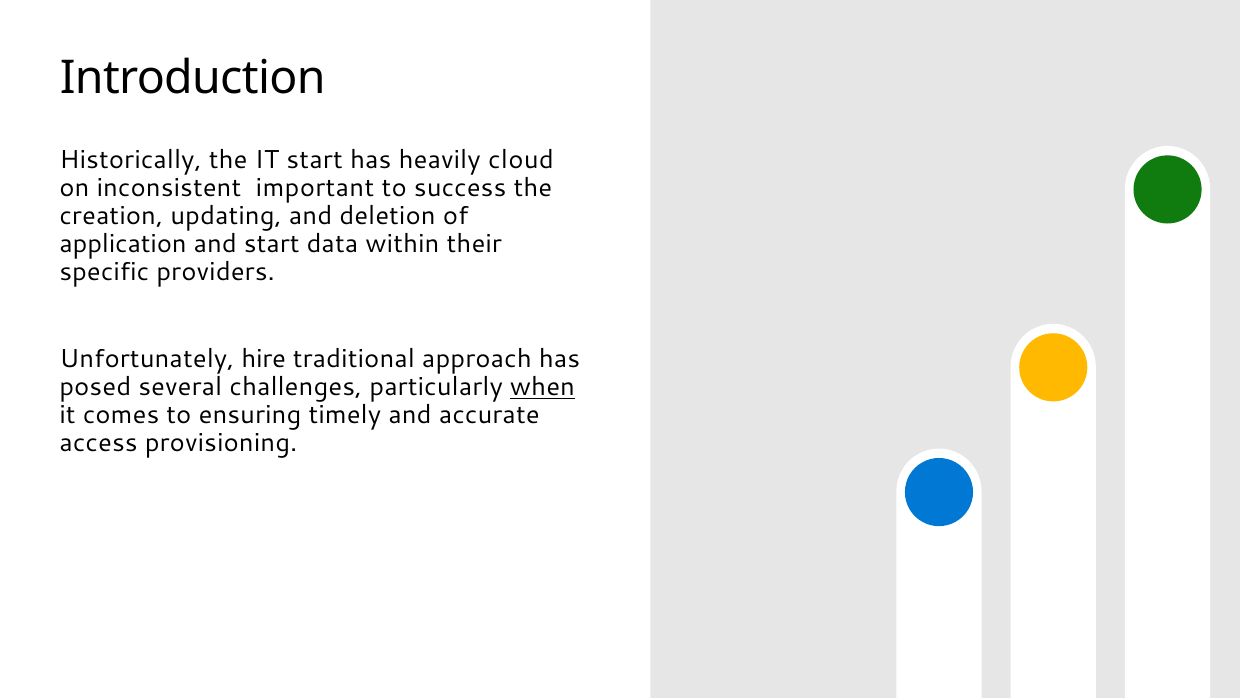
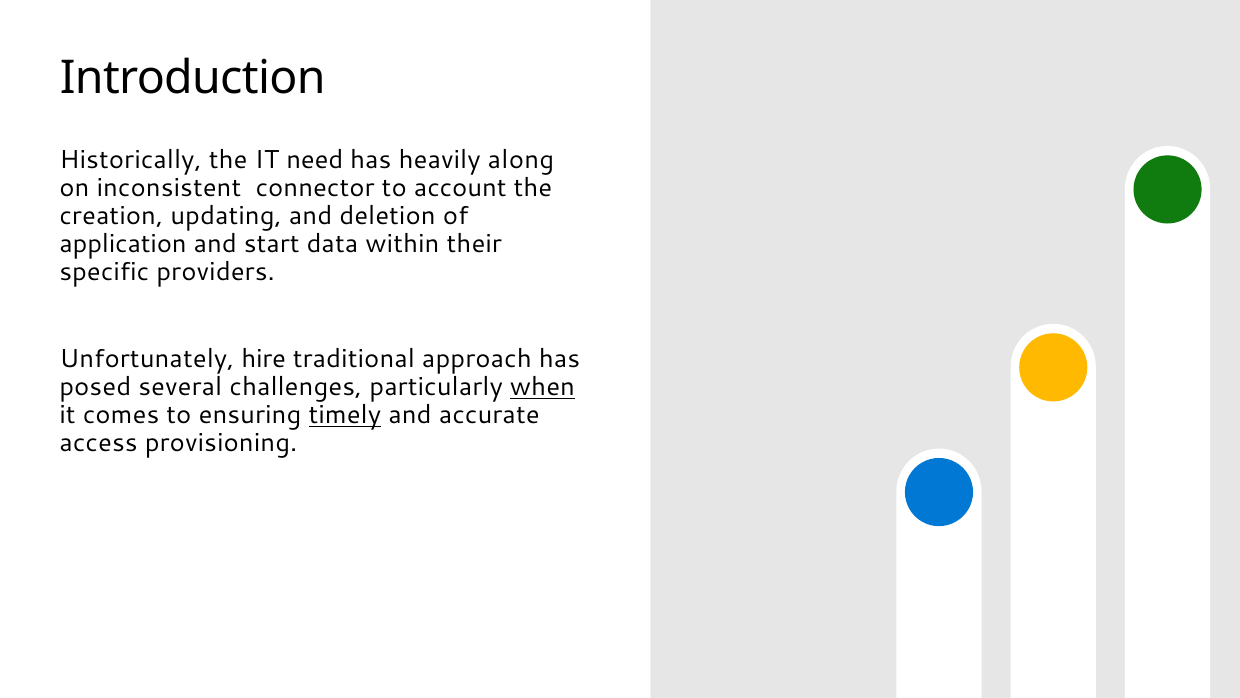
IT start: start -> need
cloud: cloud -> along
important: important -> connector
success: success -> account
timely underline: none -> present
